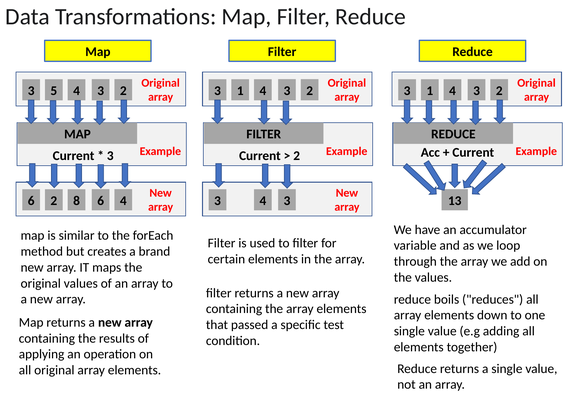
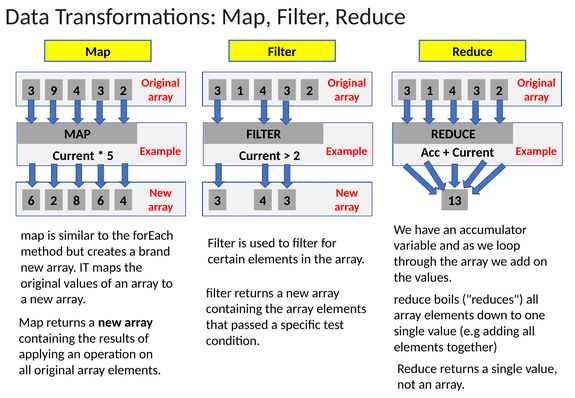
5: 5 -> 9
3 at (110, 156): 3 -> 5
